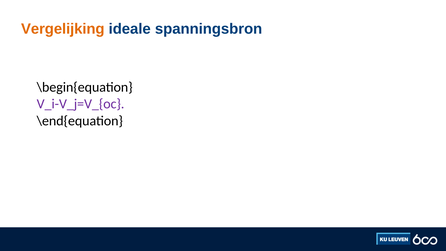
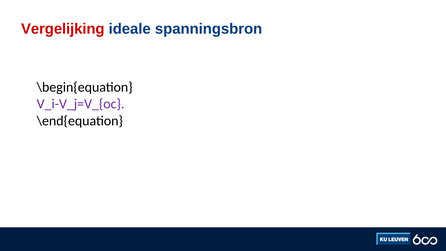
Vergelijking colour: orange -> red
